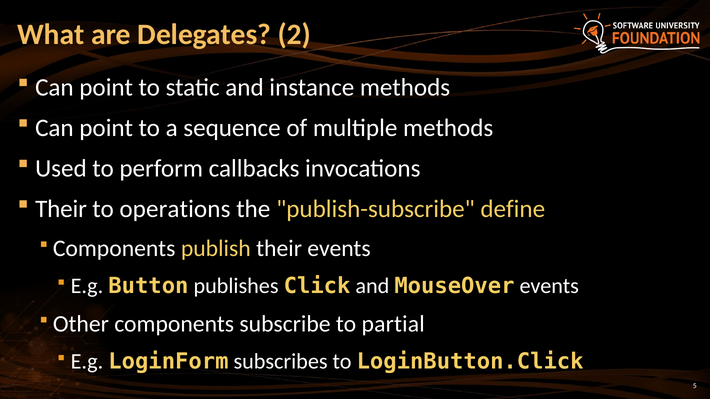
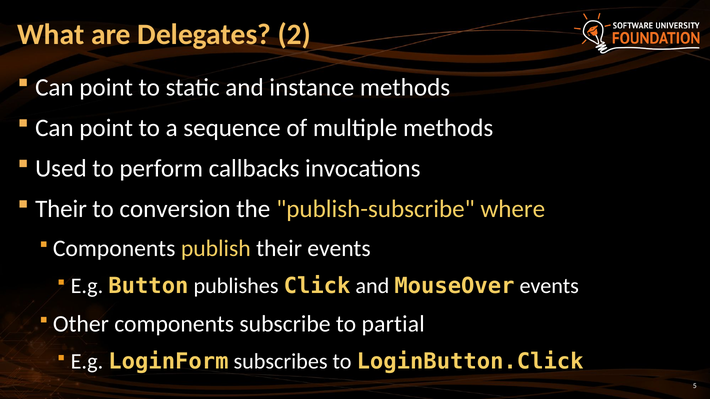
operations: operations -> conversion
define: define -> where
